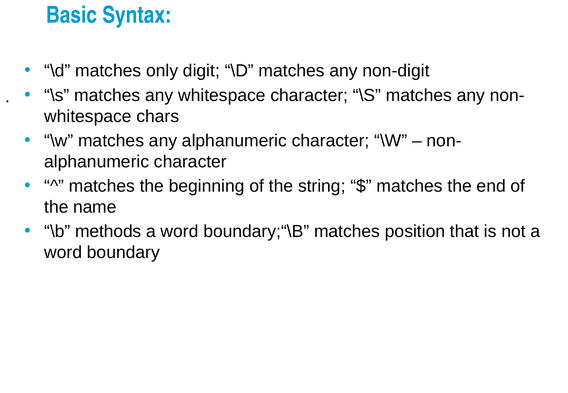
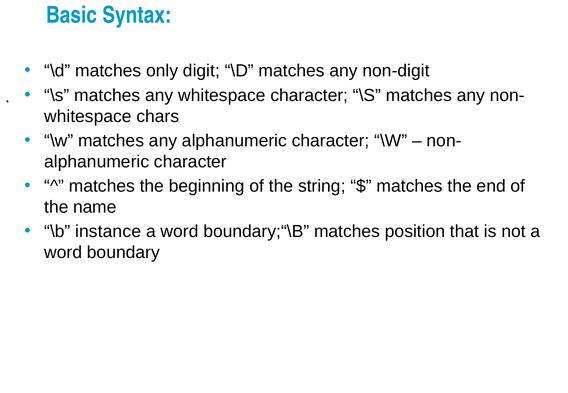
methods: methods -> instance
